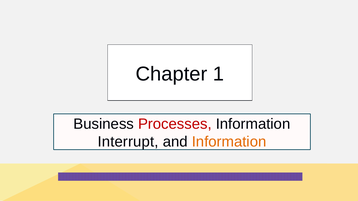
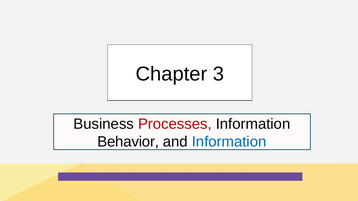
1: 1 -> 3
Interrupt: Interrupt -> Behavior
Information at (229, 142) colour: orange -> blue
